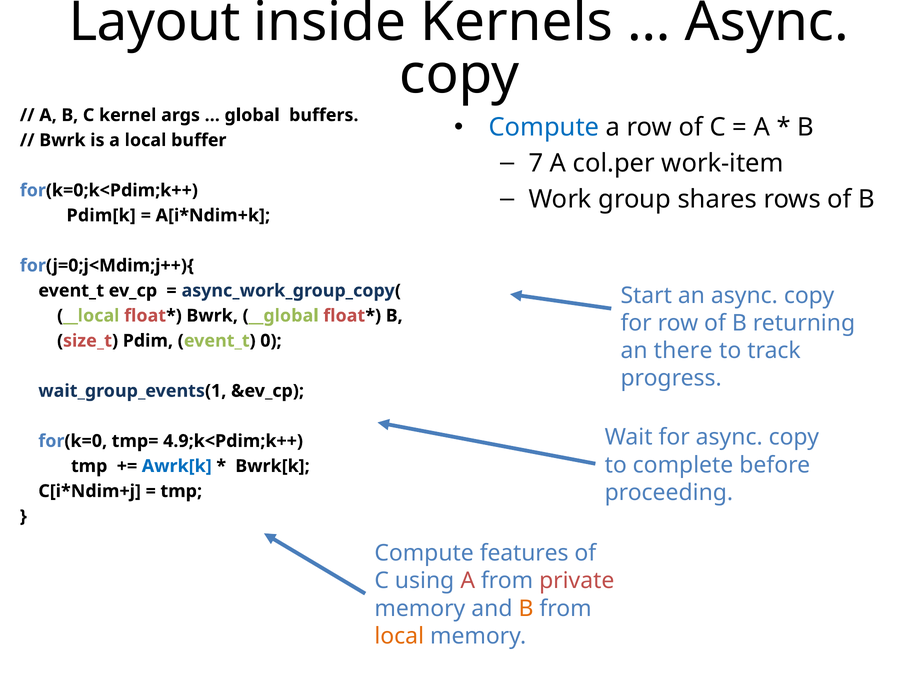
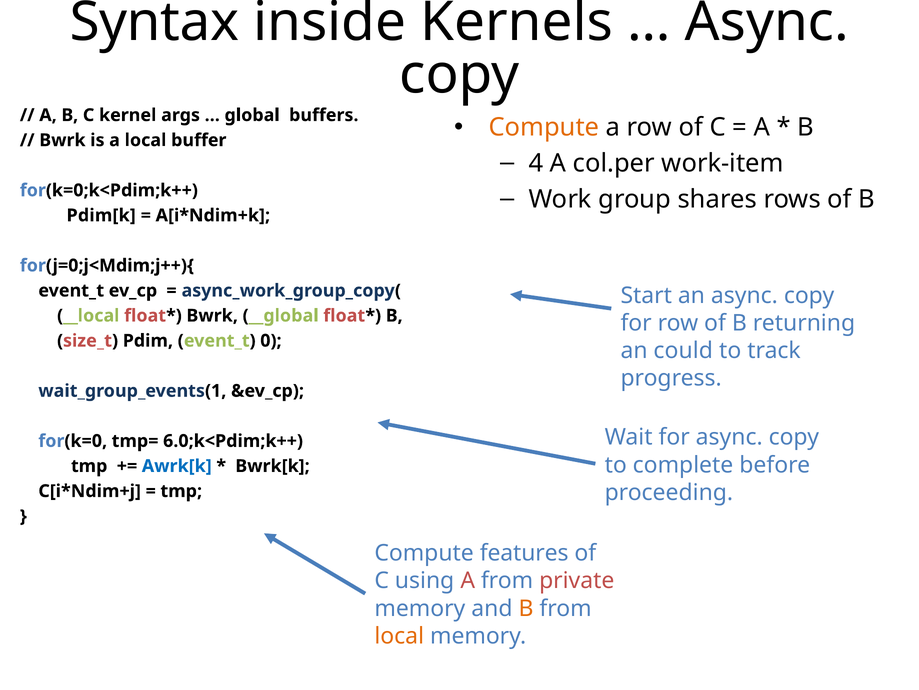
Layout: Layout -> Syntax
Compute at (544, 127) colour: blue -> orange
7: 7 -> 4
there: there -> could
4.9;k<Pdim;k++: 4.9;k<Pdim;k++ -> 6.0;k<Pdim;k++
